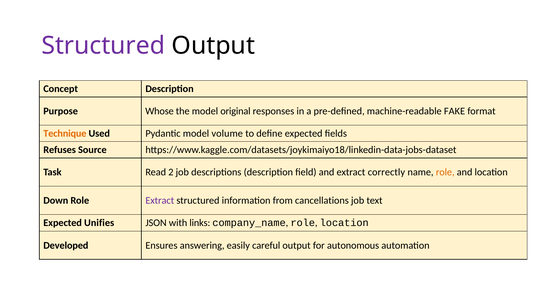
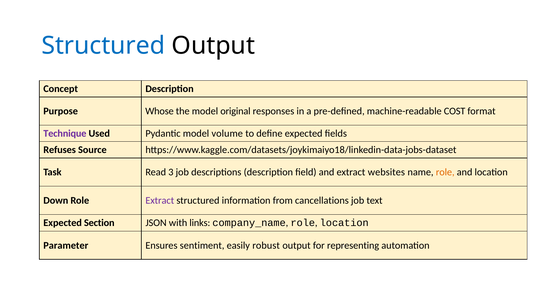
Structured at (103, 46) colour: purple -> blue
FAKE: FAKE -> COST
Technique colour: orange -> purple
2: 2 -> 3
correctly: correctly -> websites
Unifies: Unifies -> Section
Developed: Developed -> Parameter
answering: answering -> sentiment
careful: careful -> robust
autonomous: autonomous -> representing
